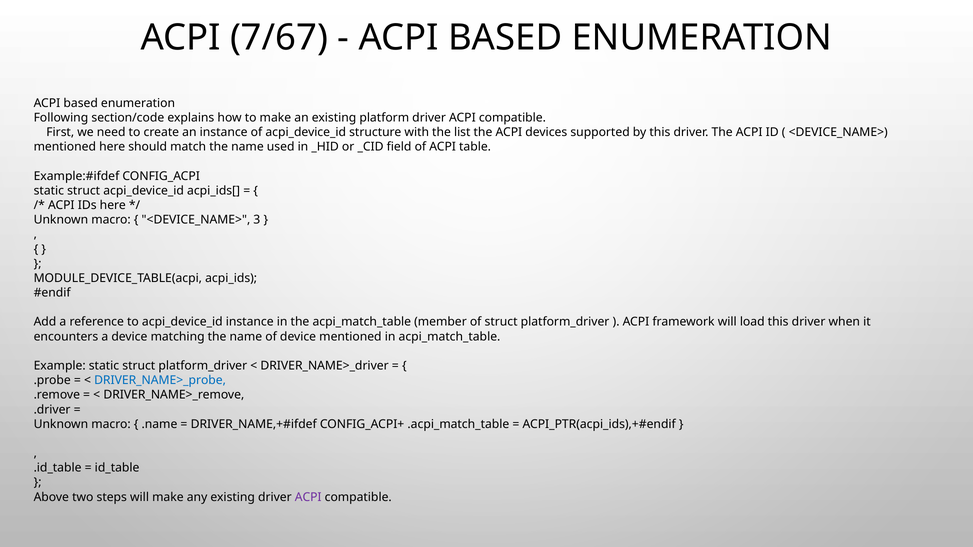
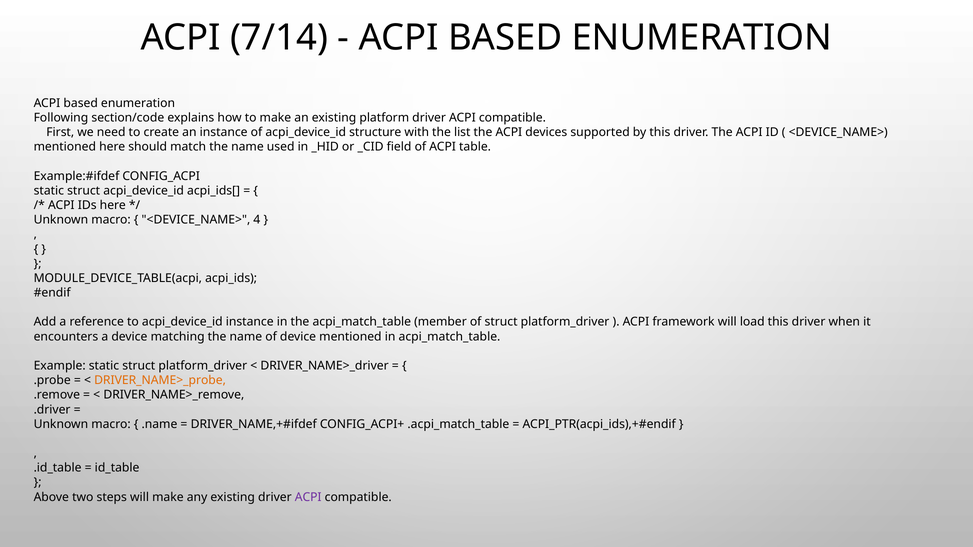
7/67: 7/67 -> 7/14
3: 3 -> 4
DRIVER_NAME>_probe colour: blue -> orange
